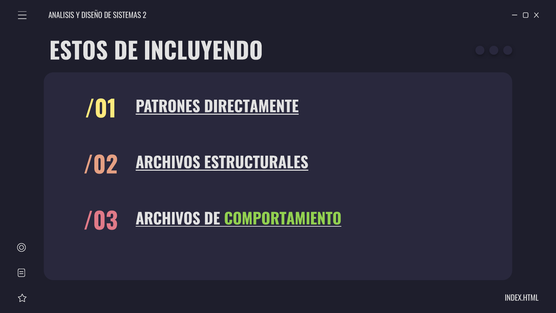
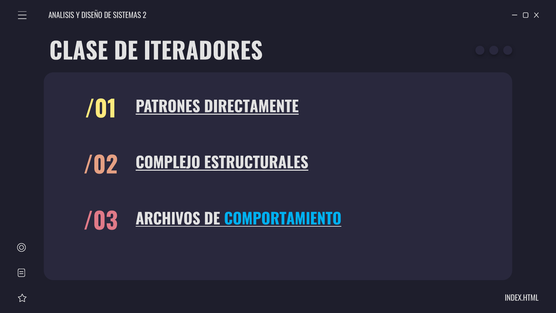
ESTOS: ESTOS -> CLASE
INCLUYENDO: INCLUYENDO -> ITERADORES
ARCHIVOS at (168, 163): ARCHIVOS -> COMPLEJO
COMPORTAMIENTO colour: light green -> light blue
